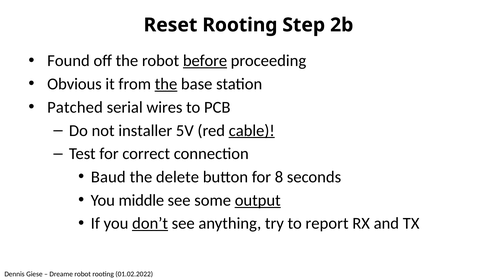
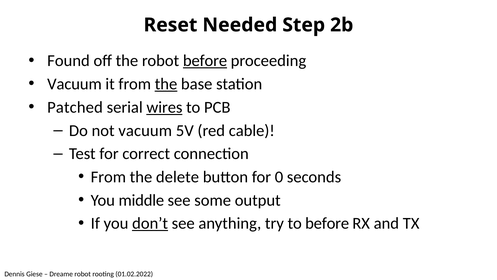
Reset Rooting: Rooting -> Needed
Obvious at (74, 84): Obvious -> Vacuum
wires underline: none -> present
not installer: installer -> vacuum
cable underline: present -> none
Baud at (108, 177): Baud -> From
8: 8 -> 0
output underline: present -> none
to report: report -> before
